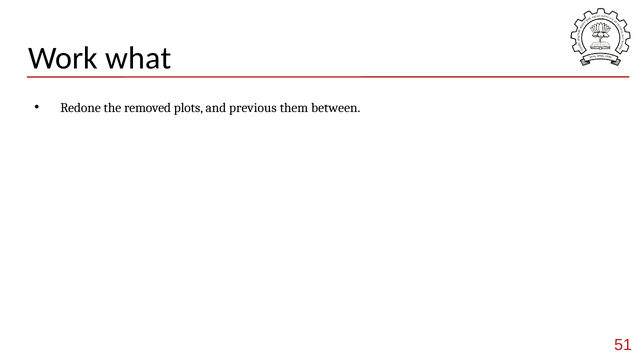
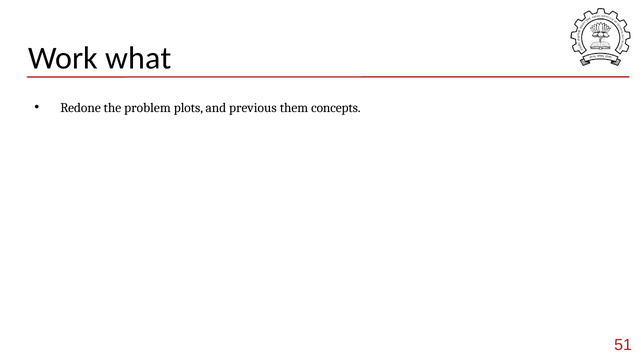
removed: removed -> problem
between: between -> concepts
